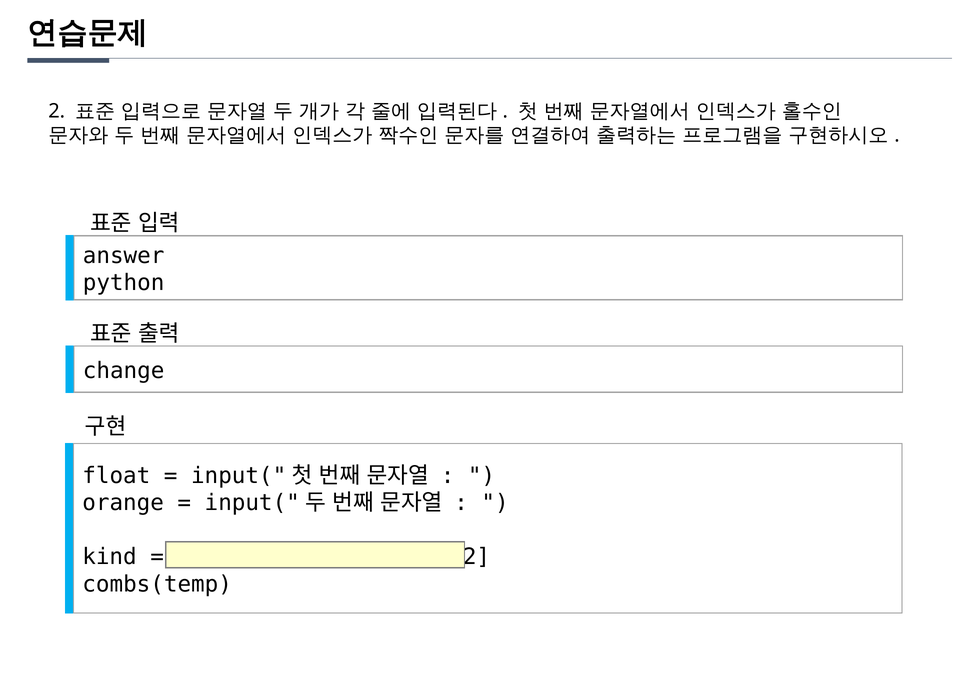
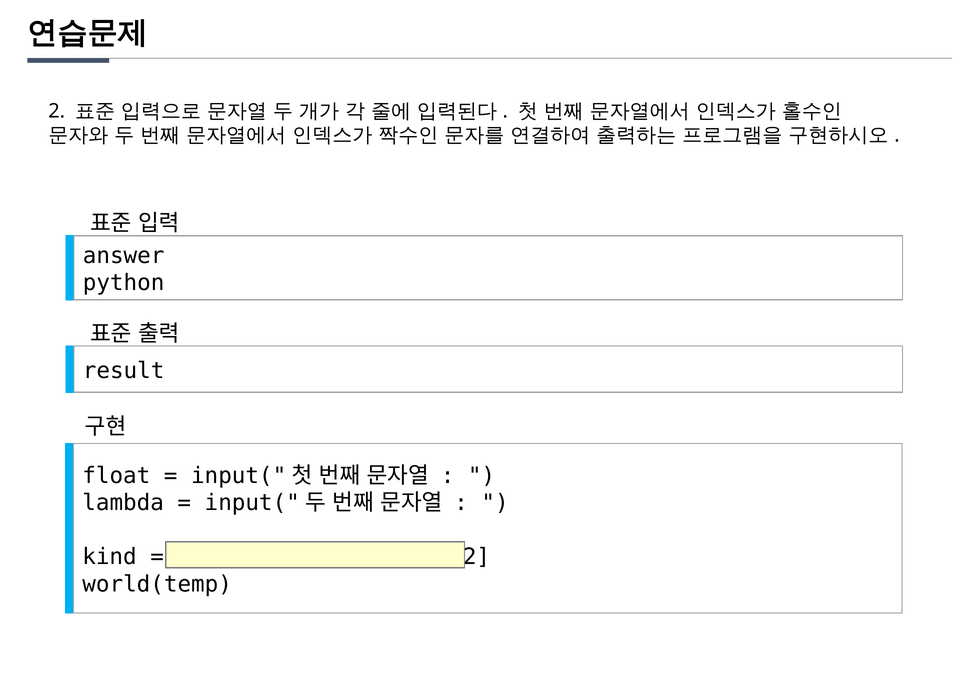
change: change -> result
orange: orange -> lambda
combs(temp: combs(temp -> world(temp
